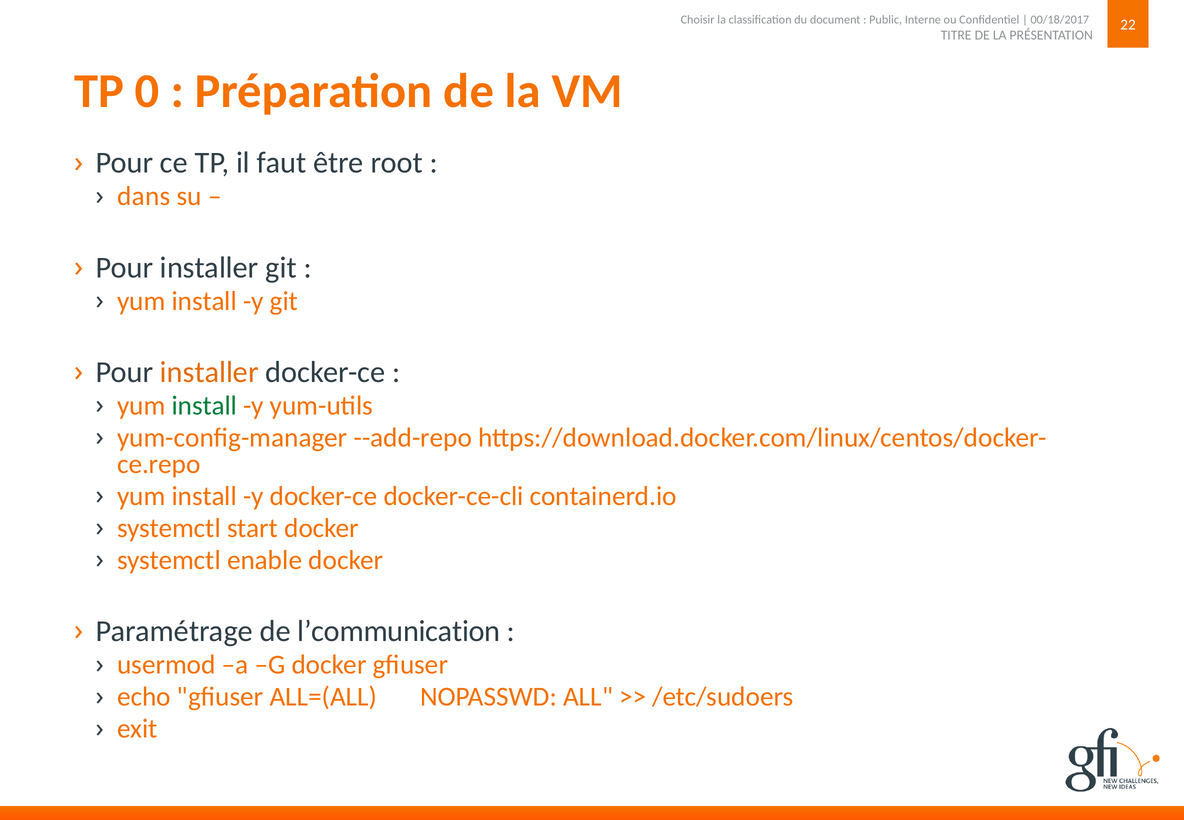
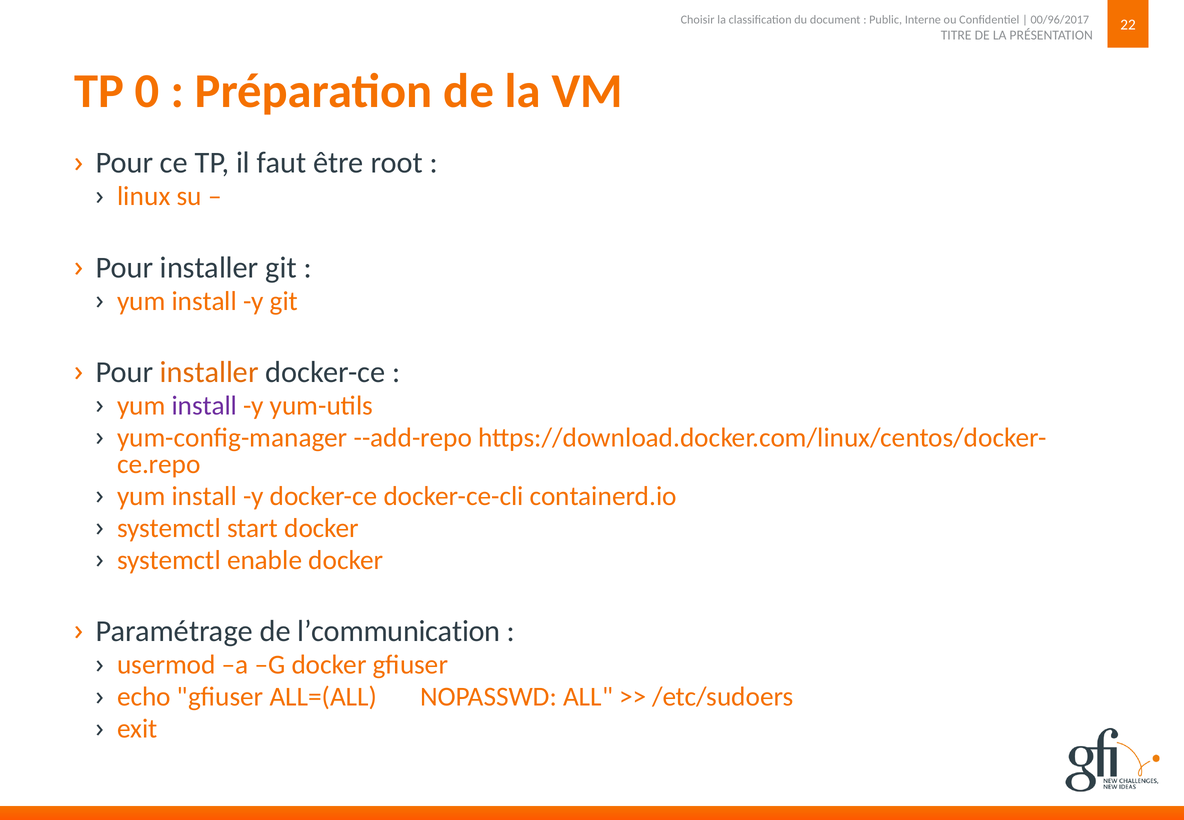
00/18/2017: 00/18/2017 -> 00/96/2017
dans: dans -> linux
install at (204, 406) colour: green -> purple
